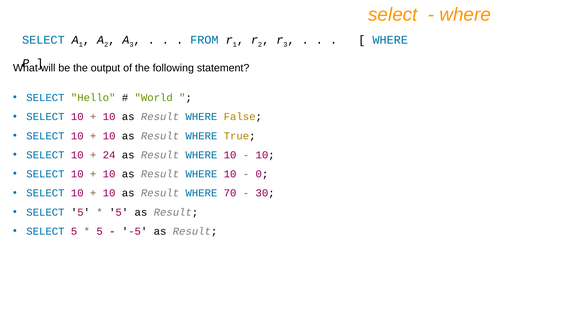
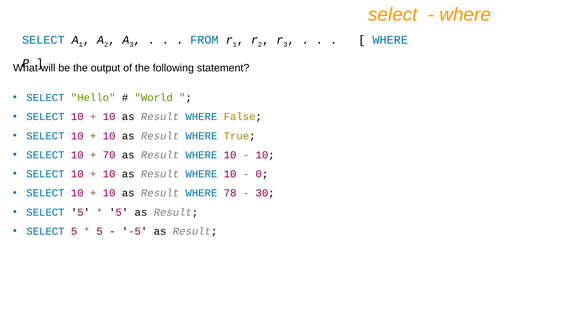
24: 24 -> 70
70: 70 -> 78
